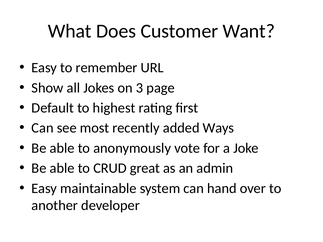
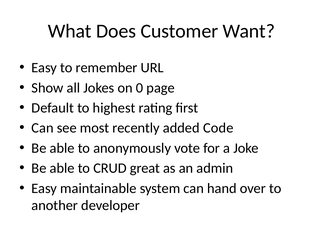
3: 3 -> 0
Ways: Ways -> Code
